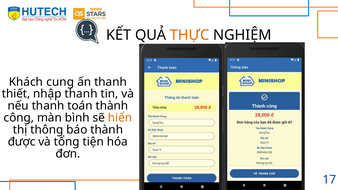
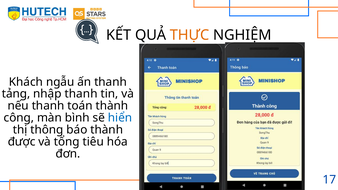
cung: cung -> ngẫu
thiết: thiết -> tảng
hiển colour: orange -> blue
tiện: tiện -> tiêu
